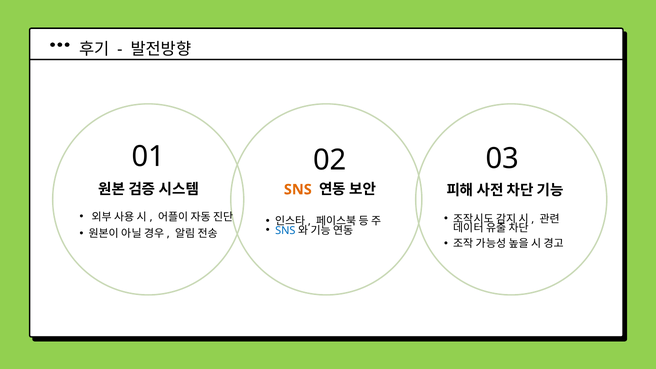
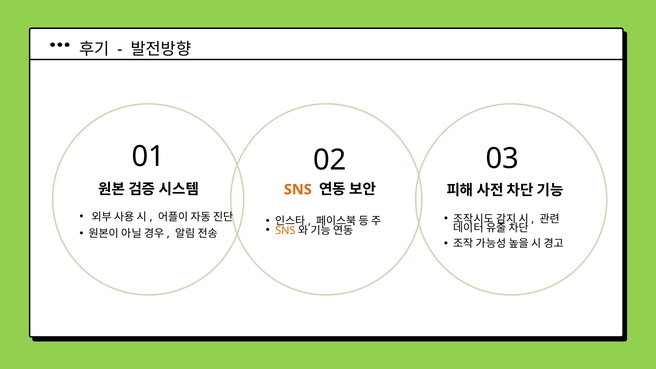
SNS at (285, 230) colour: blue -> orange
